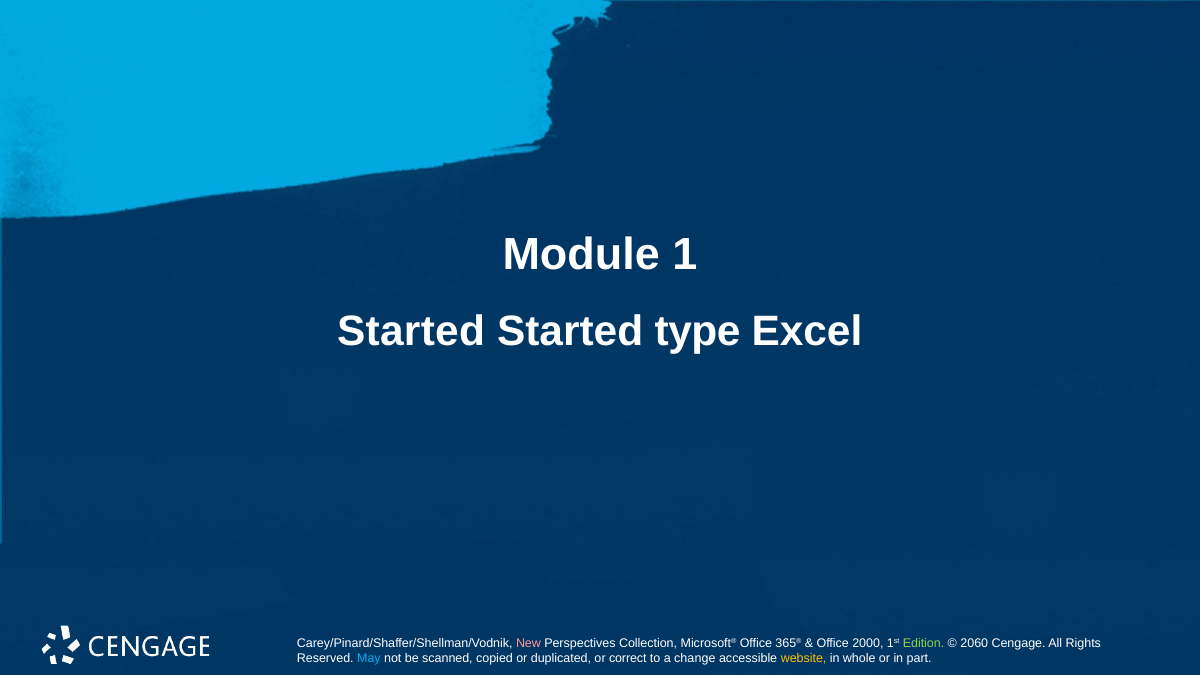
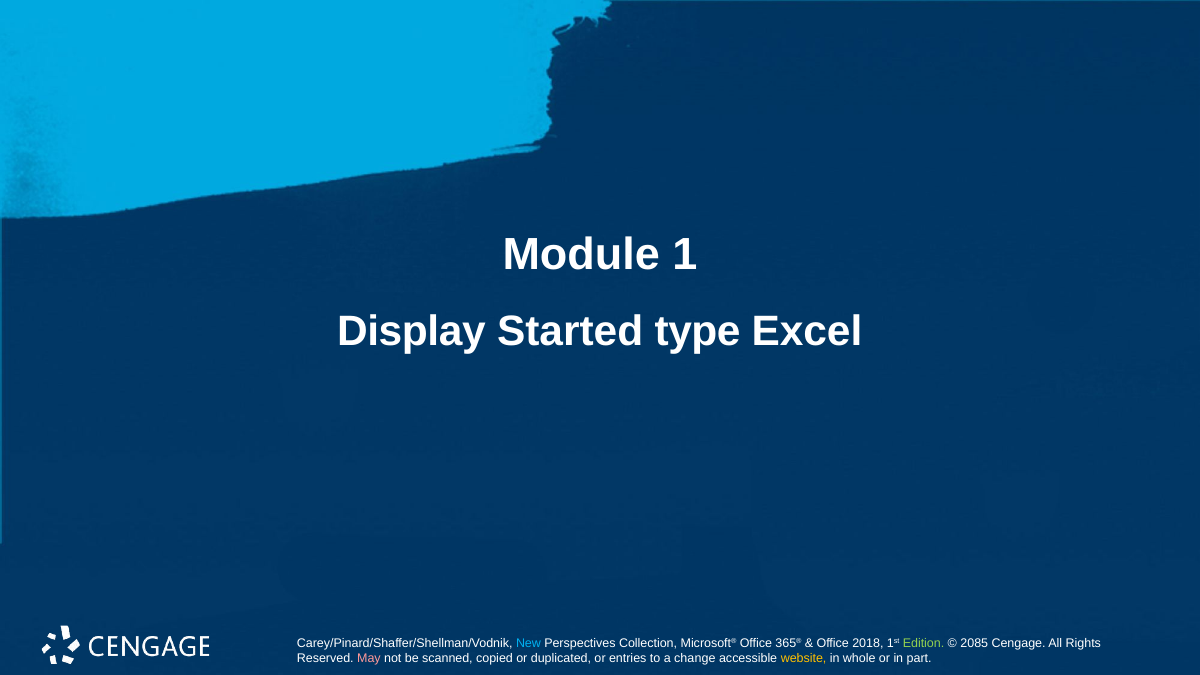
Started at (411, 332): Started -> Display
New colour: pink -> light blue
2000: 2000 -> 2018
2060: 2060 -> 2085
May colour: light blue -> pink
correct: correct -> entries
